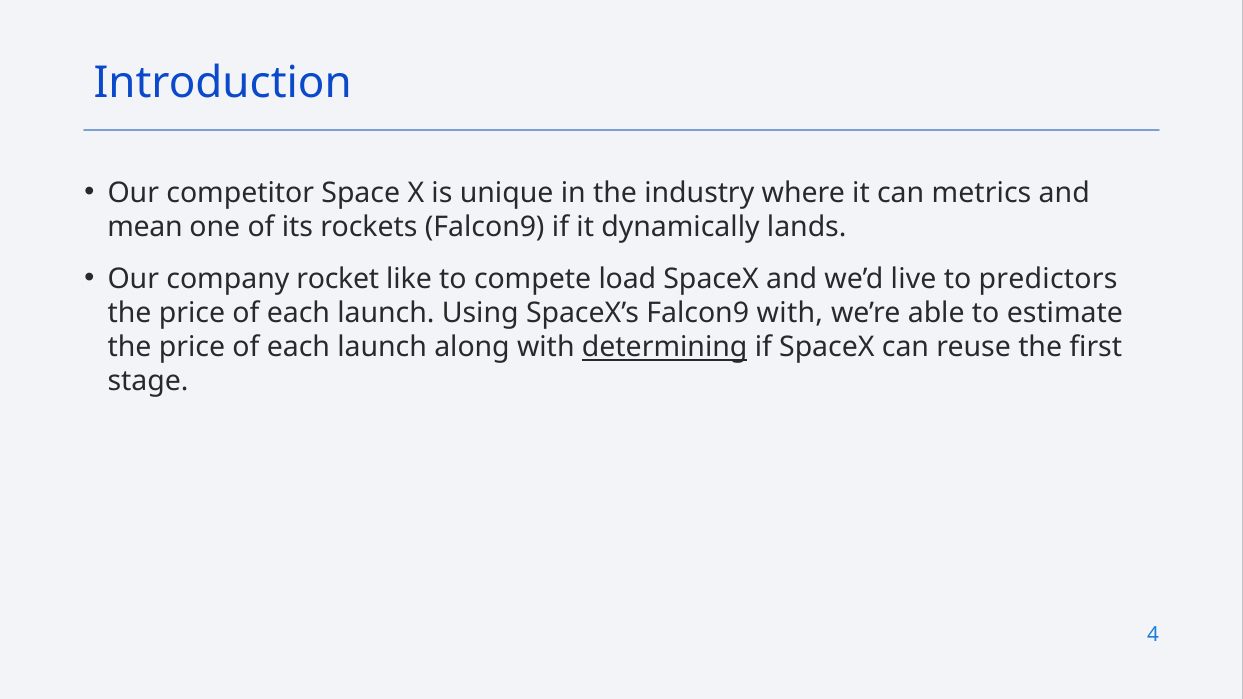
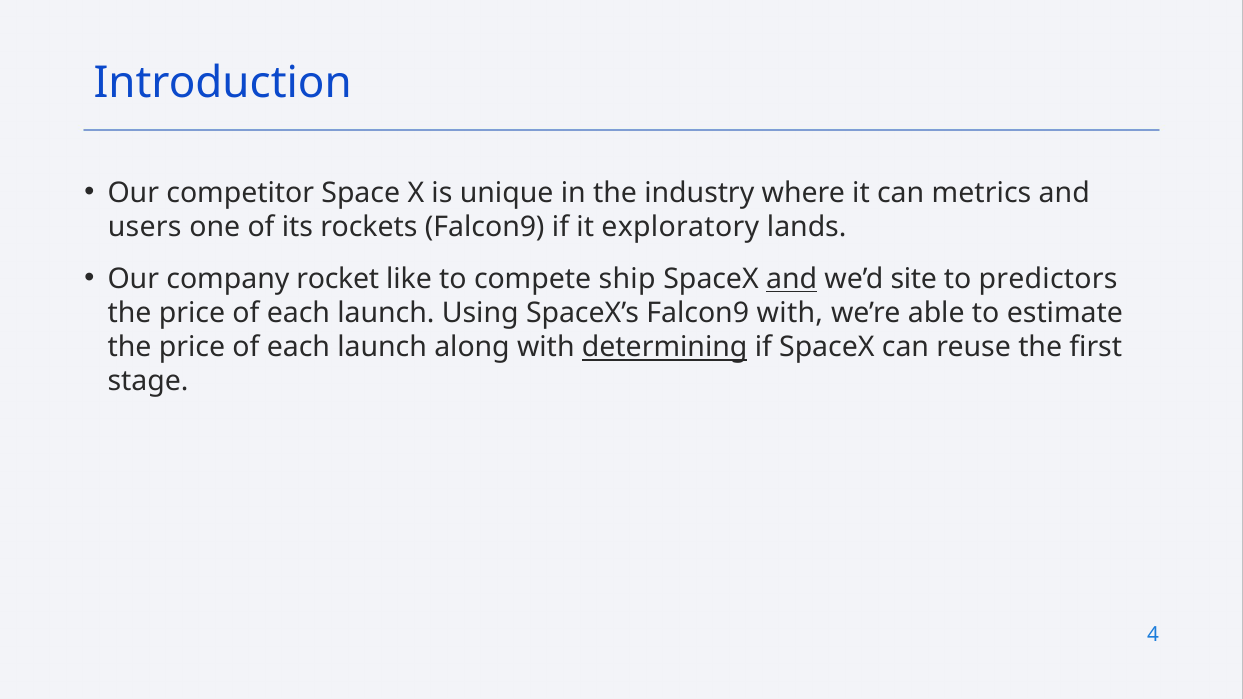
mean: mean -> users
dynamically: dynamically -> exploratory
load: load -> ship
and at (792, 279) underline: none -> present
live: live -> site
